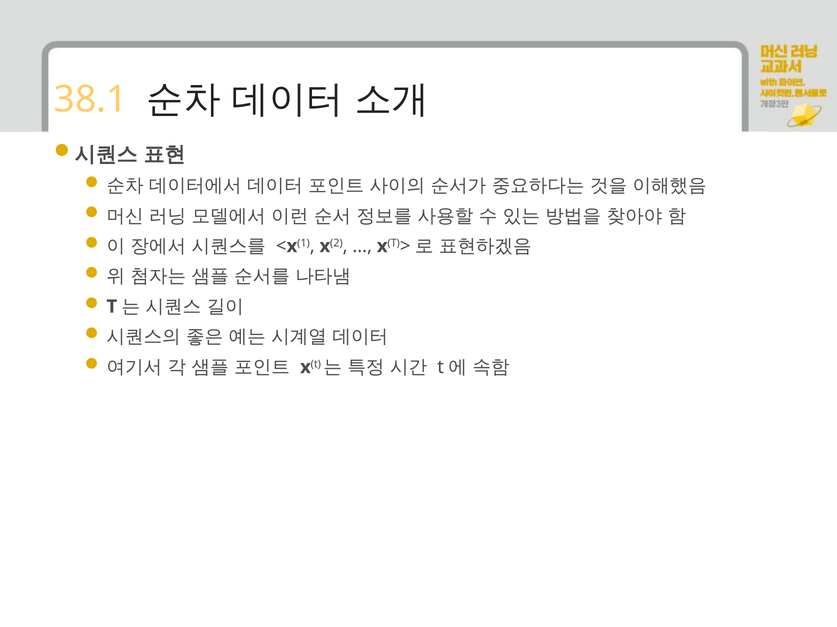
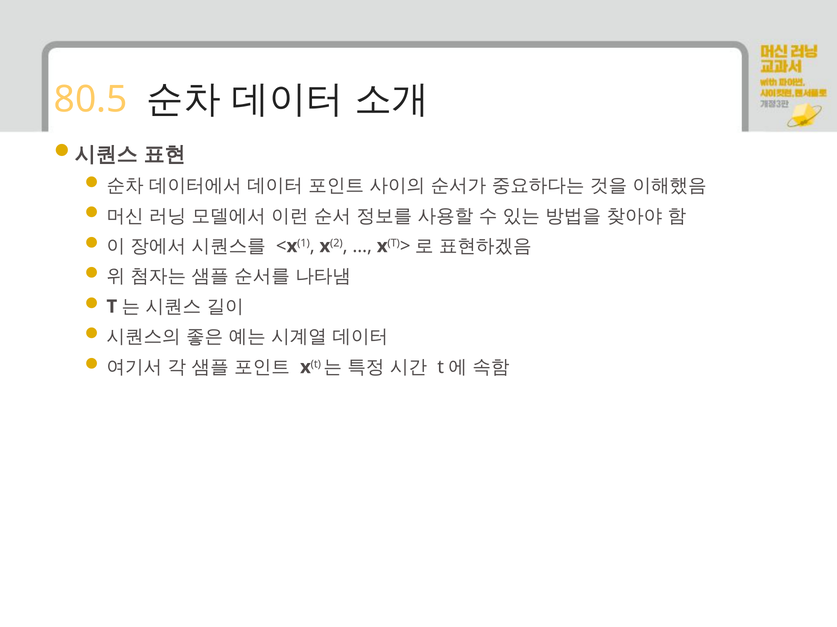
38.1: 38.1 -> 80.5
